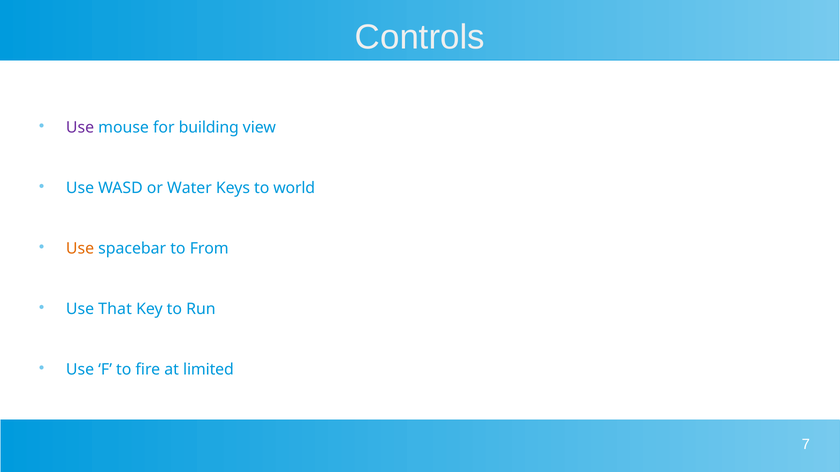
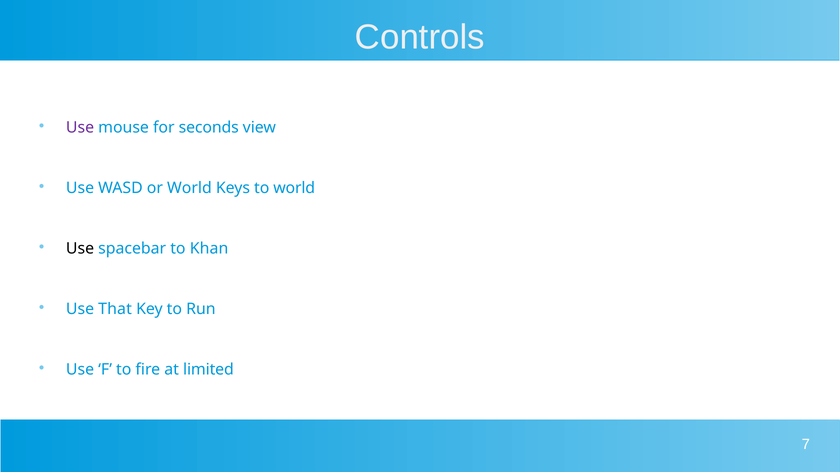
building: building -> seconds
or Water: Water -> World
Use at (80, 249) colour: orange -> black
From: From -> Khan
